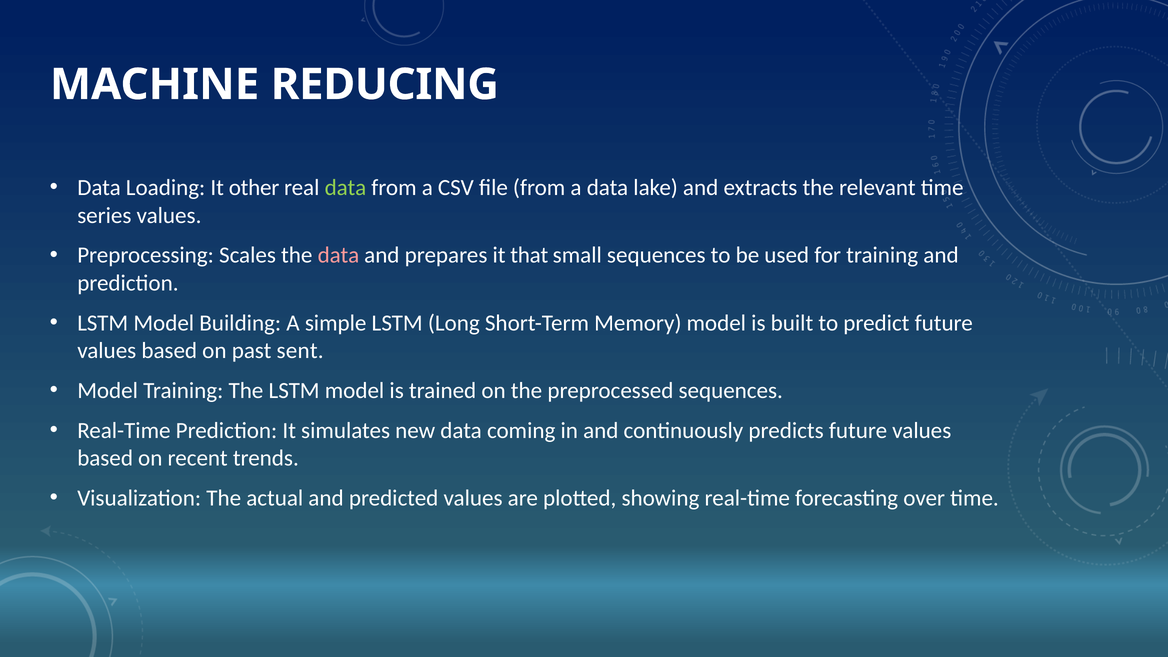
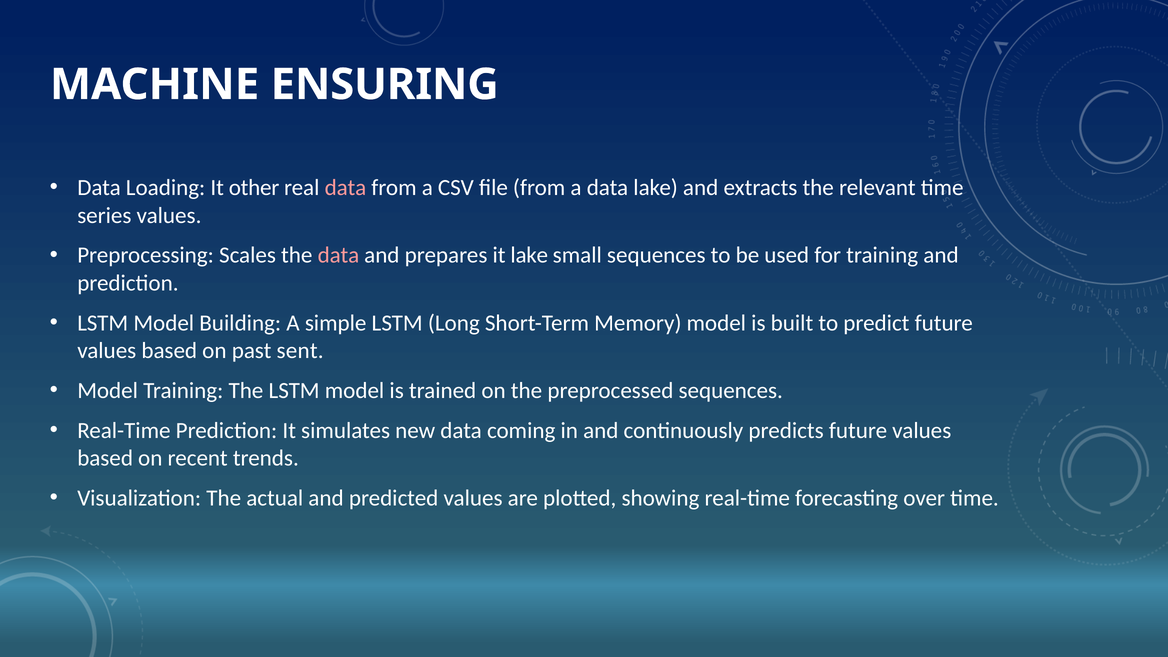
REDUCING: REDUCING -> ENSURING
data at (345, 188) colour: light green -> pink
it that: that -> lake
